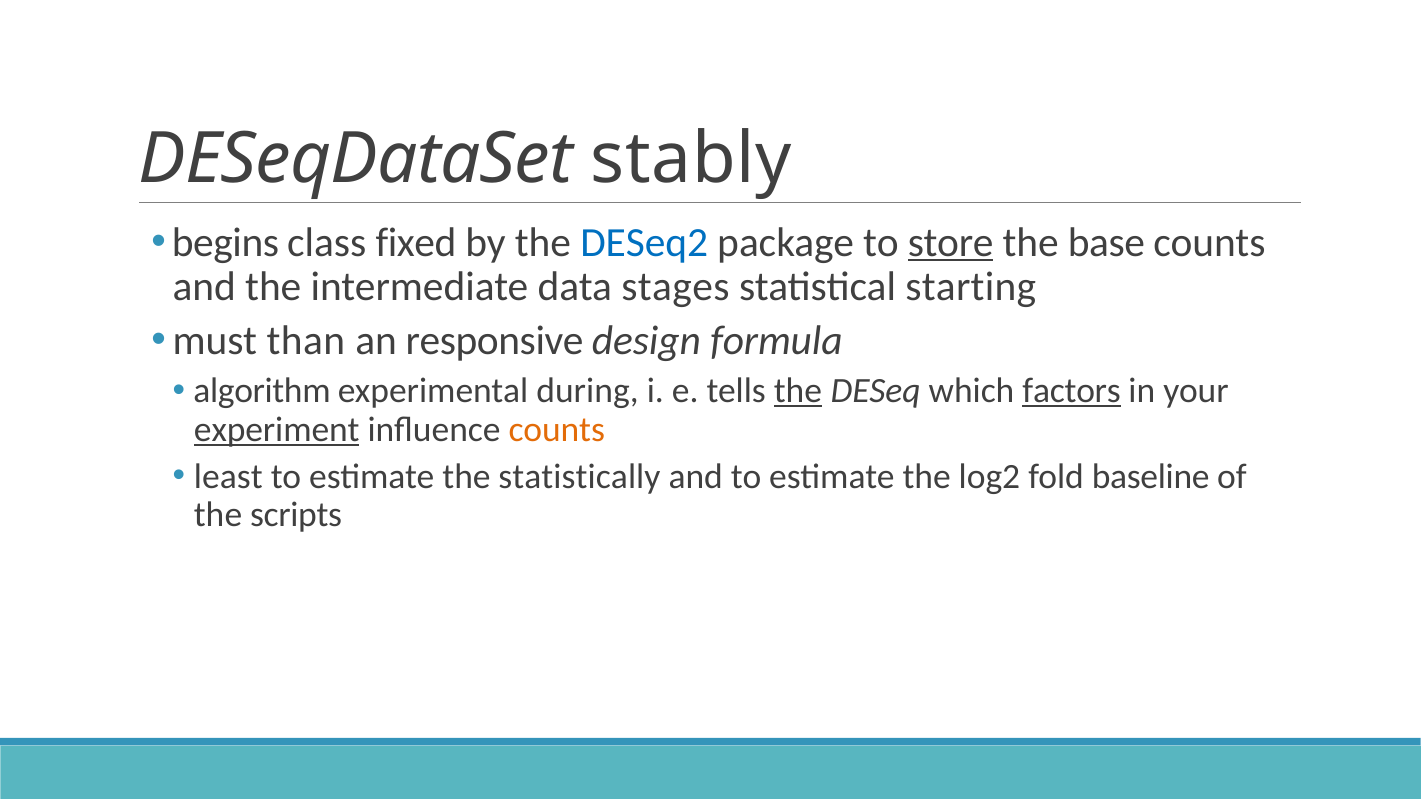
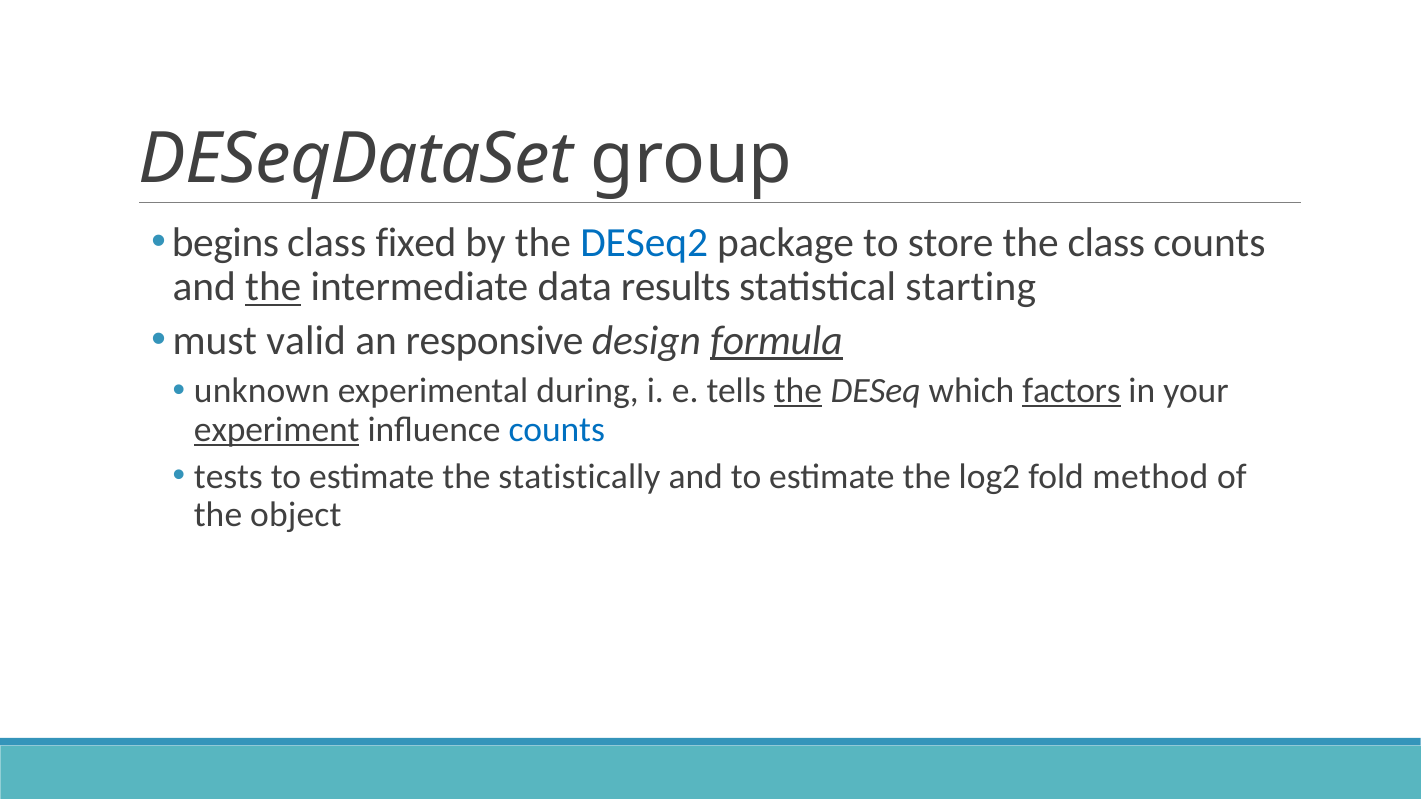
stably: stably -> group
store underline: present -> none
the base: base -> class
the at (273, 287) underline: none -> present
stages: stages -> results
than: than -> valid
formula underline: none -> present
algorithm: algorithm -> unknown
counts at (557, 430) colour: orange -> blue
least: least -> tests
baseline: baseline -> method
scripts: scripts -> object
